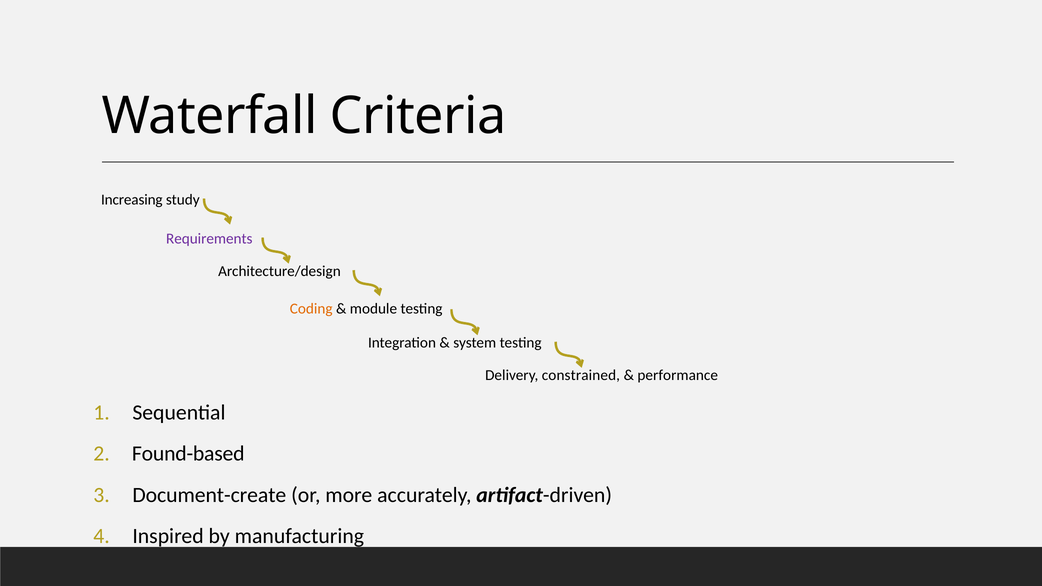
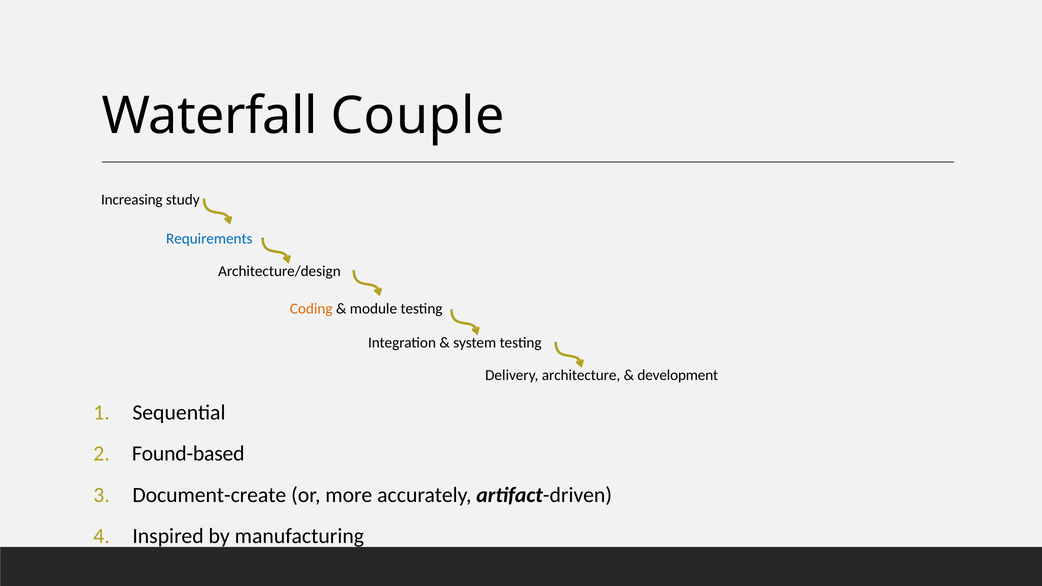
Criteria: Criteria -> Couple
Requirements colour: purple -> blue
constrained: constrained -> architecture
performance: performance -> development
